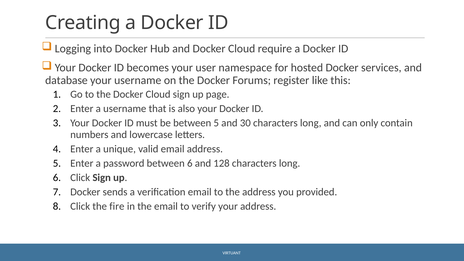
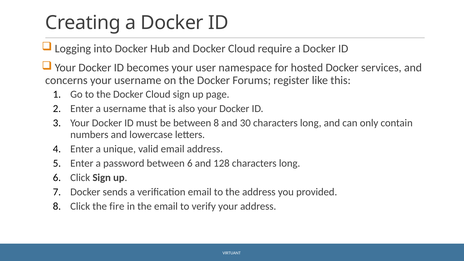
database: database -> concerns
between 5: 5 -> 8
